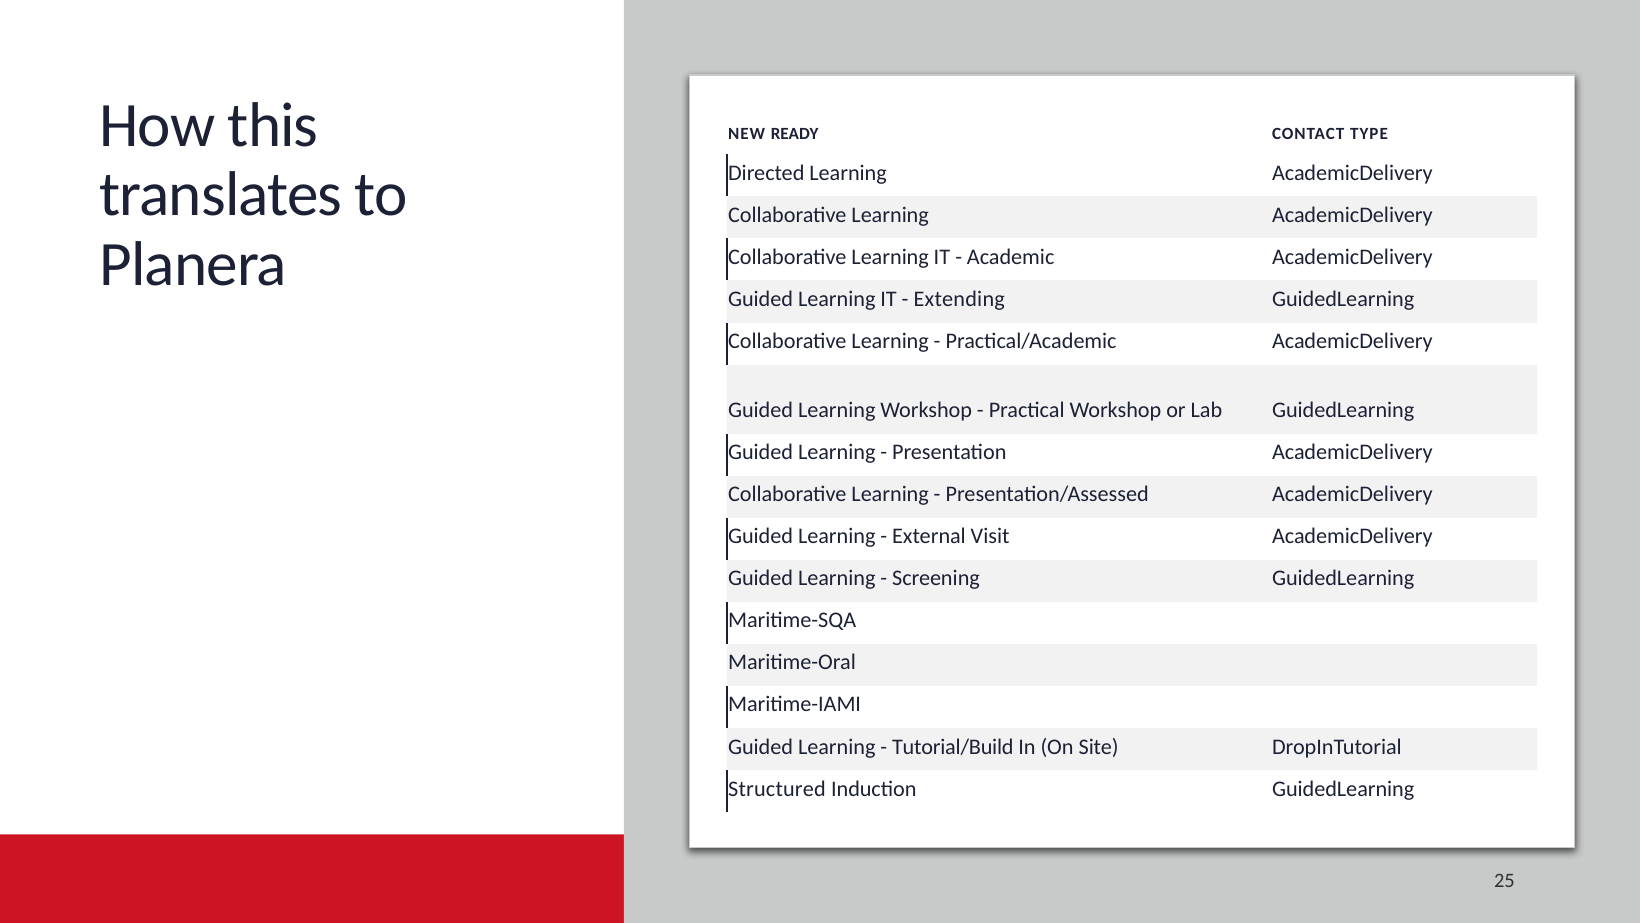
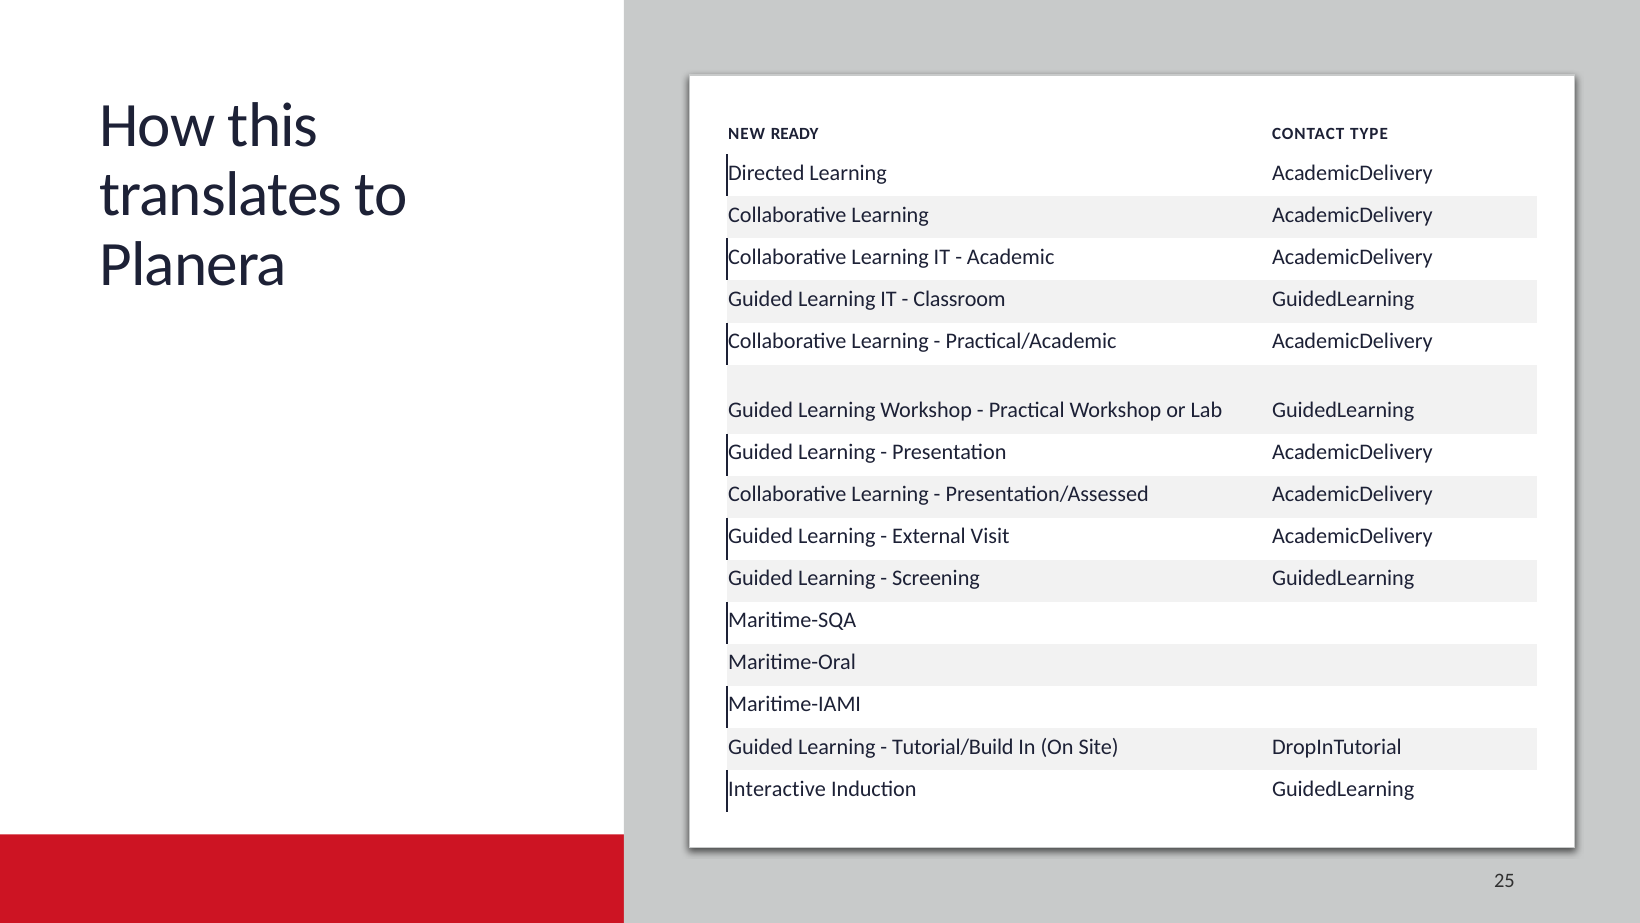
Extending: Extending -> Classroom
Structured: Structured -> Interactive
